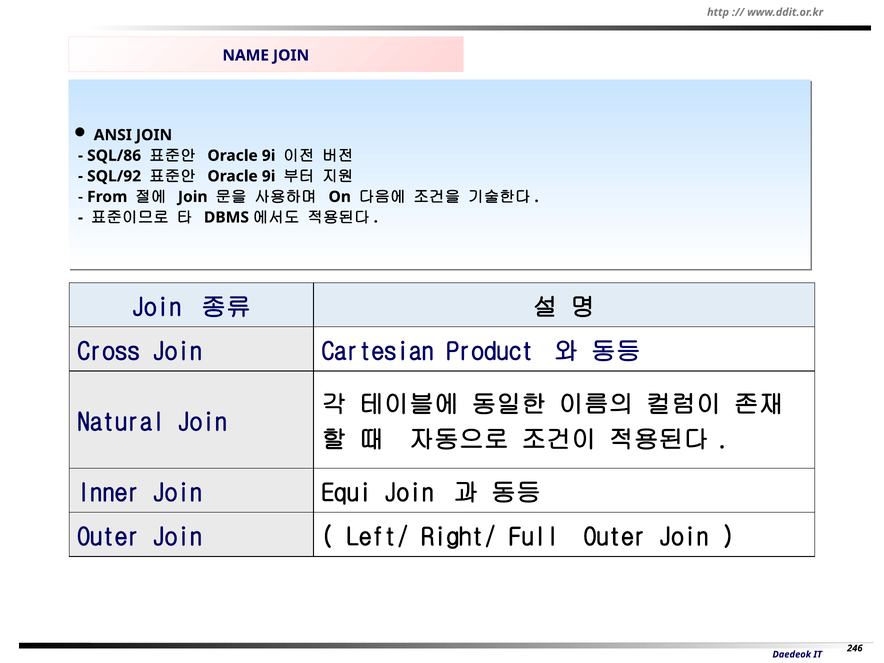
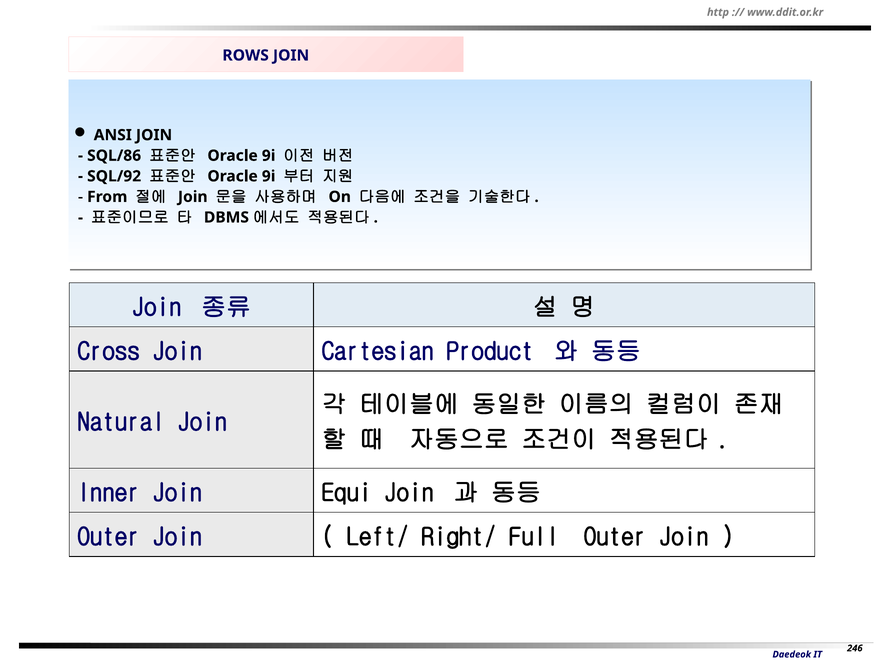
NAME: NAME -> ROWS
